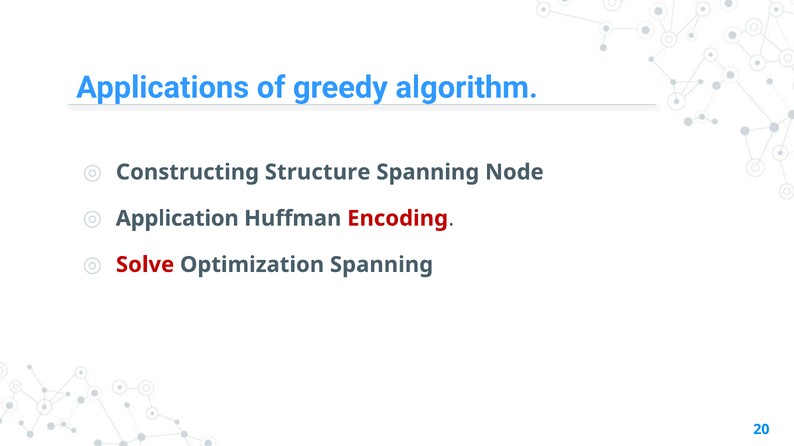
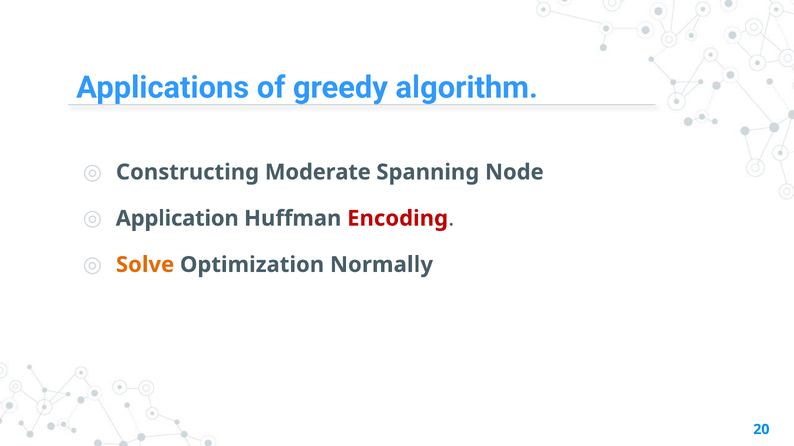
Structure: Structure -> Moderate
Solve colour: red -> orange
Optimization Spanning: Spanning -> Normally
